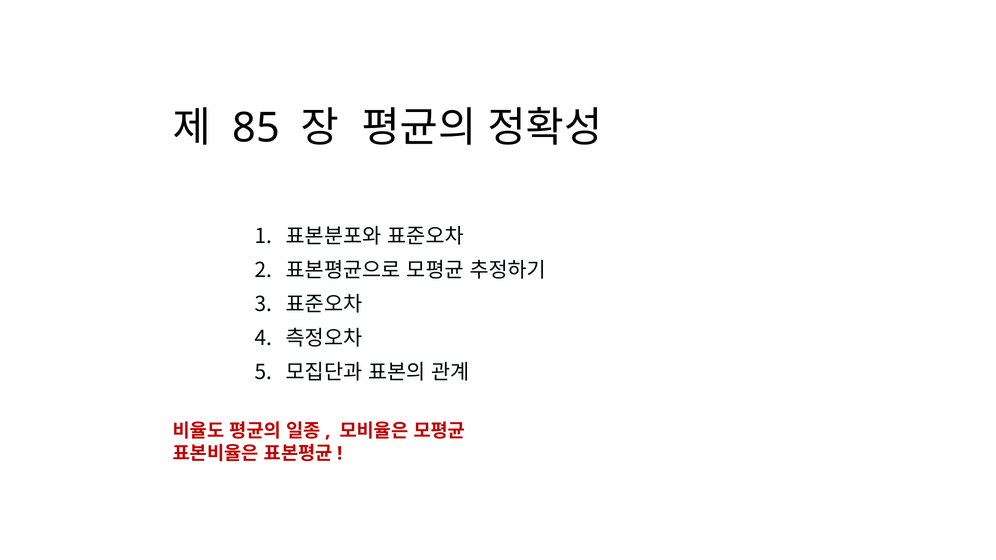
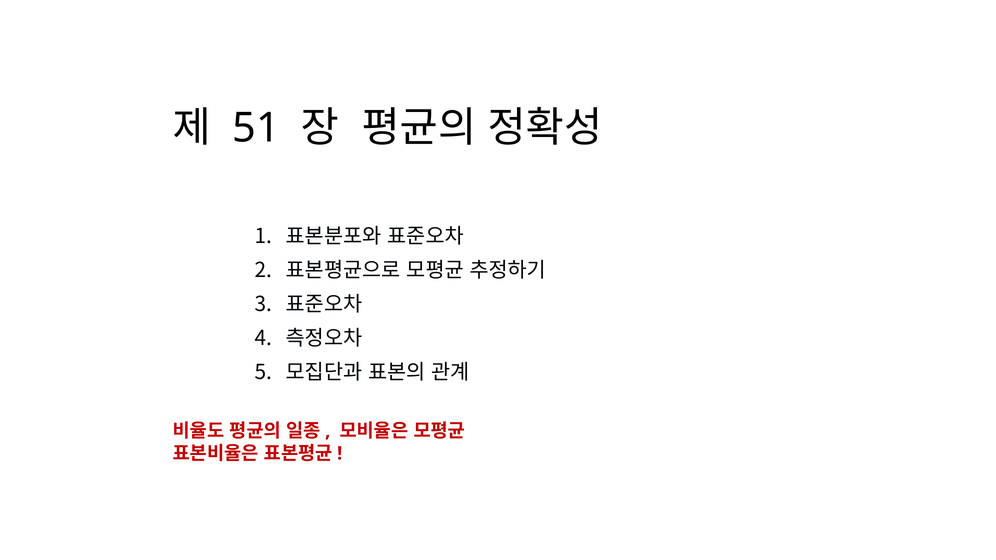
85: 85 -> 51
